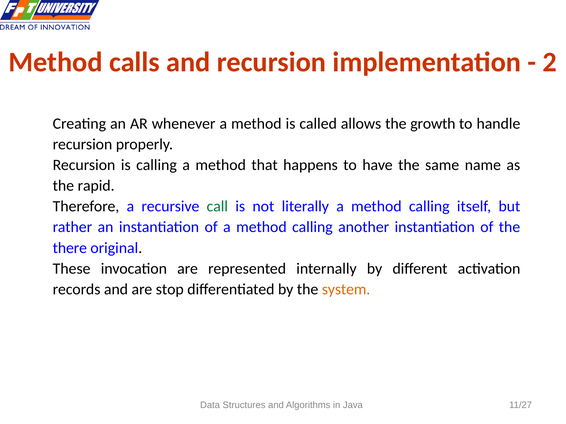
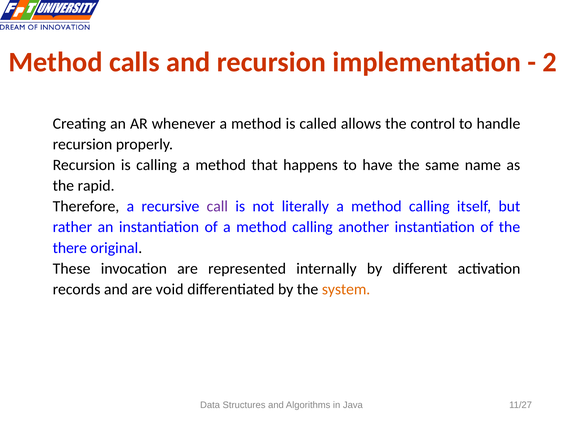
growth: growth -> control
call colour: green -> purple
stop: stop -> void
